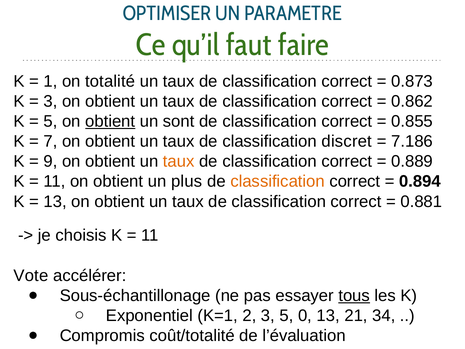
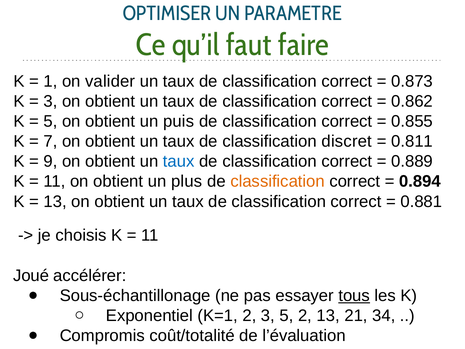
totalité: totalité -> valider
obtient at (110, 121) underline: present -> none
sont: sont -> puis
7.186: 7.186 -> 0.811
taux at (179, 162) colour: orange -> blue
Vote: Vote -> Joué
5 0: 0 -> 2
